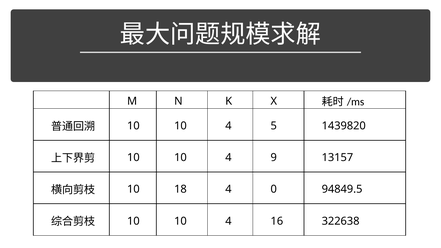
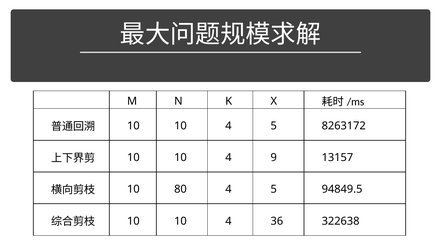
1439820: 1439820 -> 8263172
18: 18 -> 80
0 at (274, 189): 0 -> 5
16: 16 -> 36
